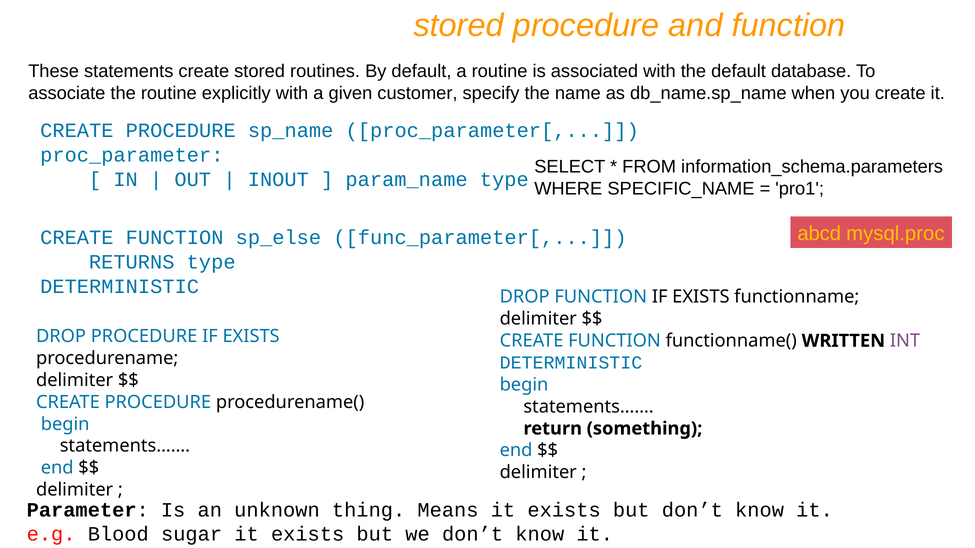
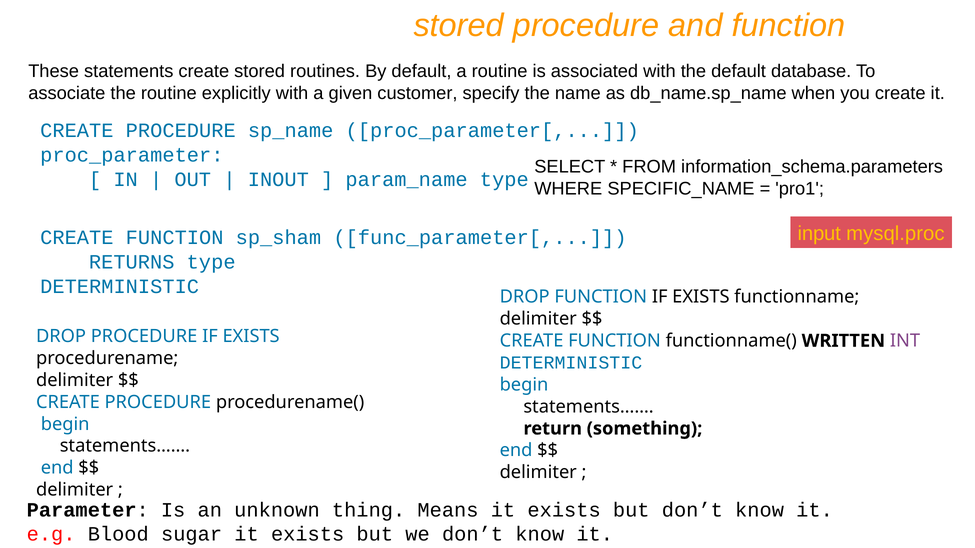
abcd: abcd -> input
sp_else: sp_else -> sp_sham
